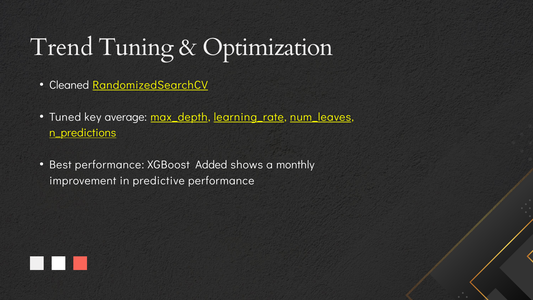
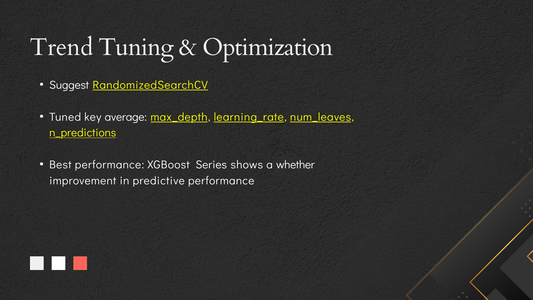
Cleaned: Cleaned -> Suggest
Added: Added -> Series
monthly: monthly -> whether
